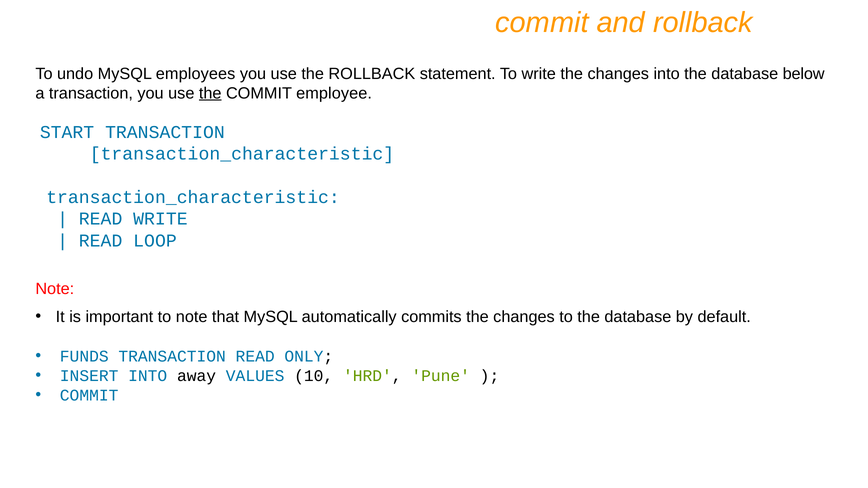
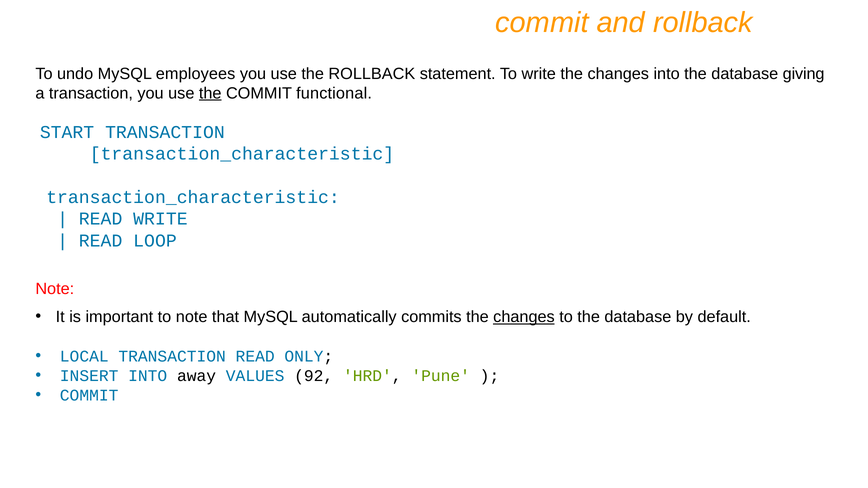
below: below -> giving
employee: employee -> functional
changes at (524, 317) underline: none -> present
FUNDS: FUNDS -> LOCAL
10: 10 -> 92
